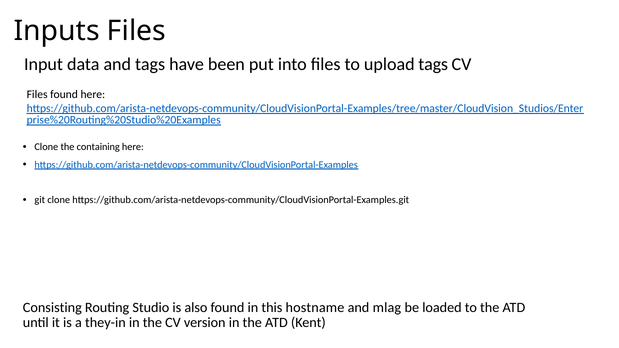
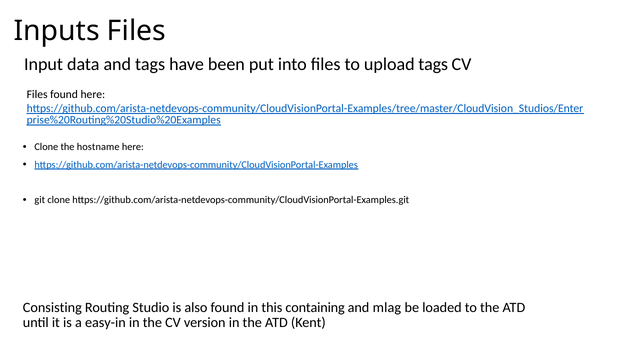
containing: containing -> hostname
hostname: hostname -> containing
they-in: they-in -> easy-in
